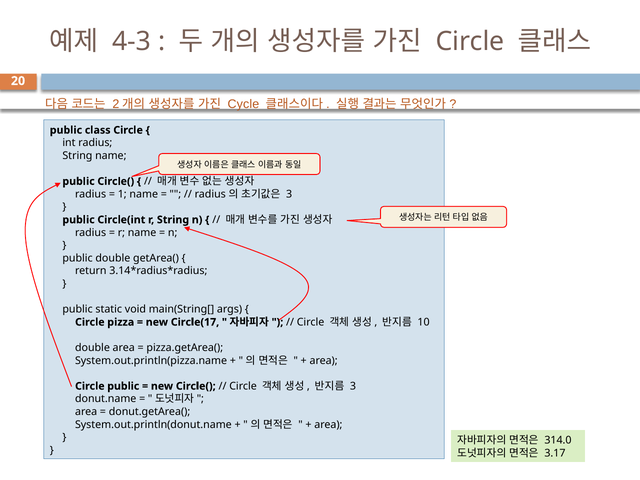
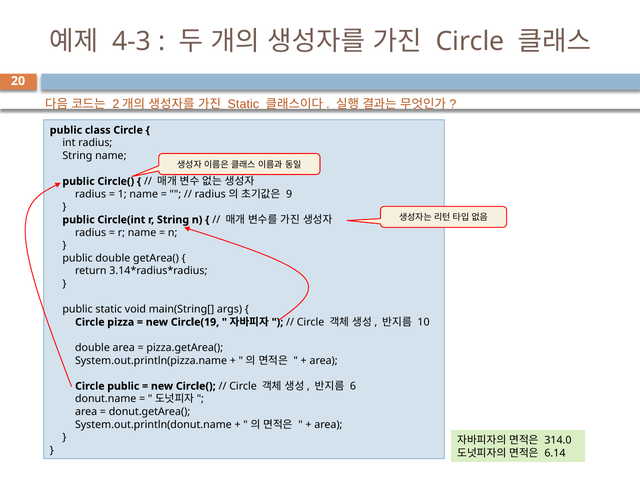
Cycle at (243, 104): Cycle -> Static
3 at (289, 194): 3 -> 9
Circle(17: Circle(17 -> Circle(19
3 at (353, 386): 3 -> 6
3.17: 3.17 -> 6.14
